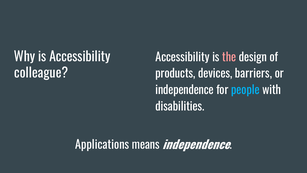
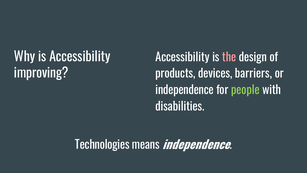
colleague: colleague -> improving
people colour: light blue -> light green
Applications: Applications -> Technologies
